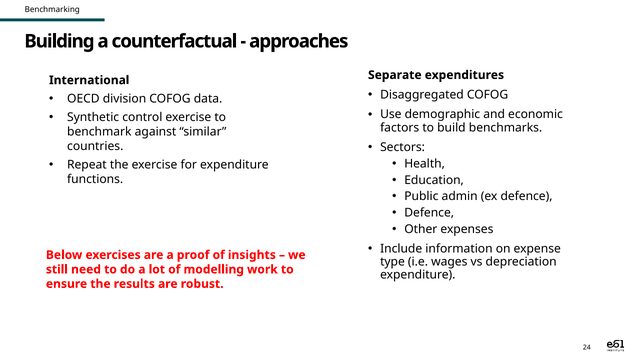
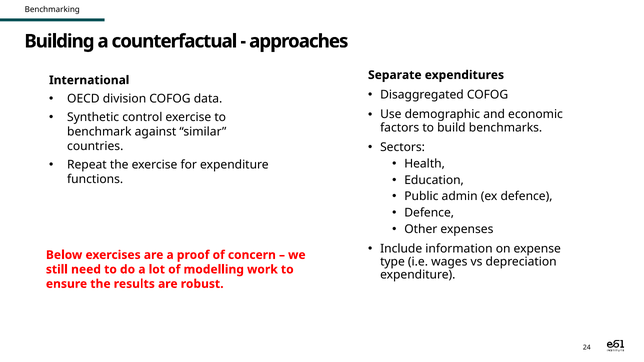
insights: insights -> concern
